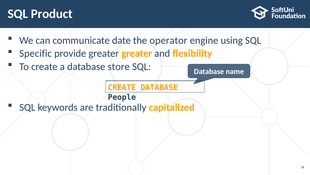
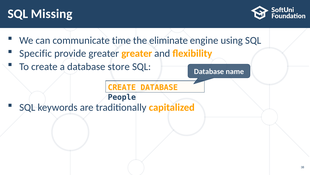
Product: Product -> Missing
date: date -> time
operator: operator -> eliminate
